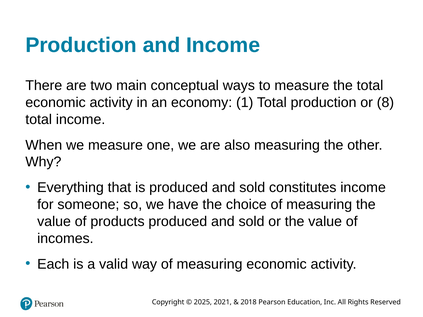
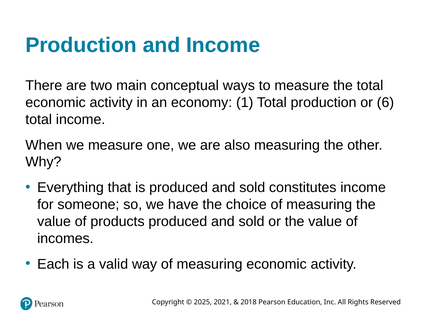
8: 8 -> 6
